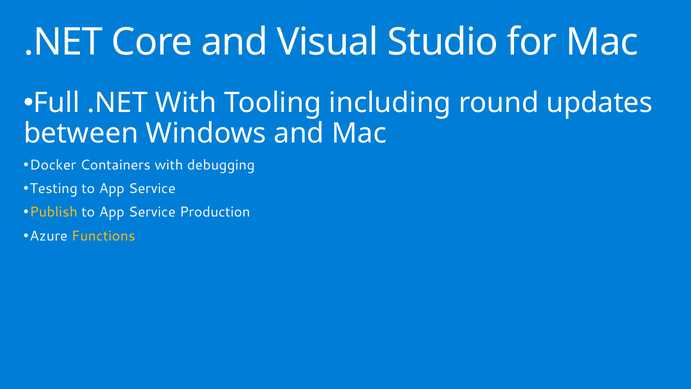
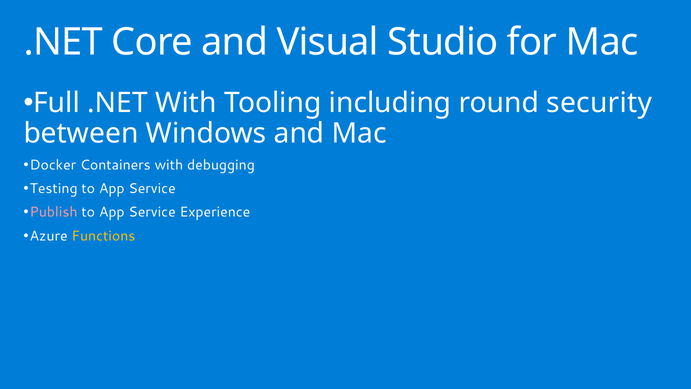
updates: updates -> security
Publish colour: yellow -> pink
Production: Production -> Experience
